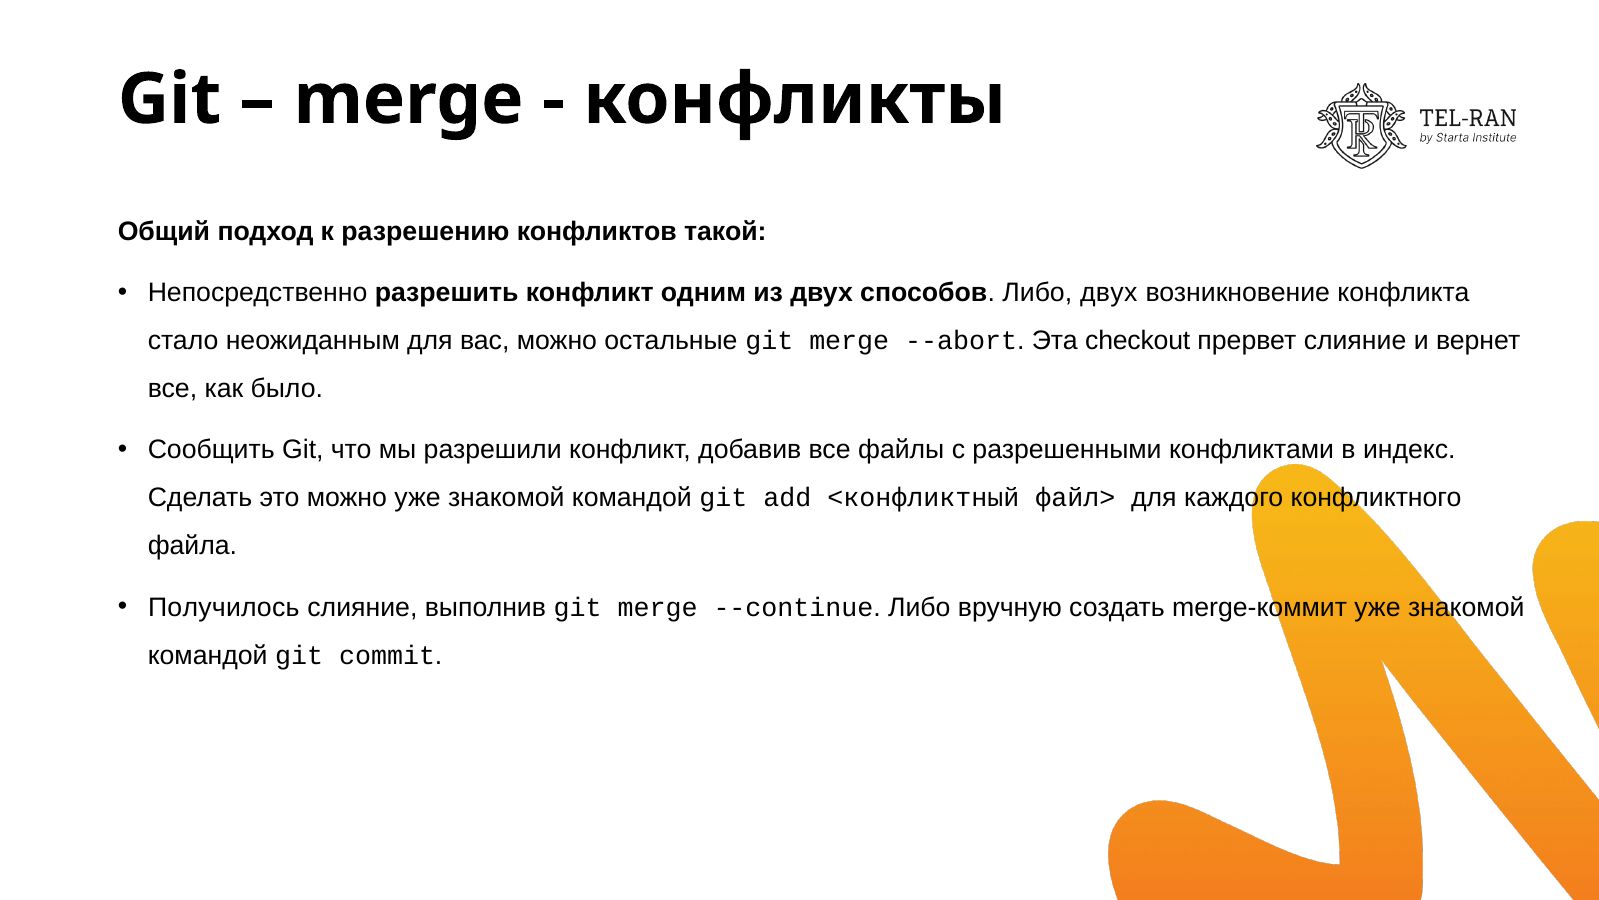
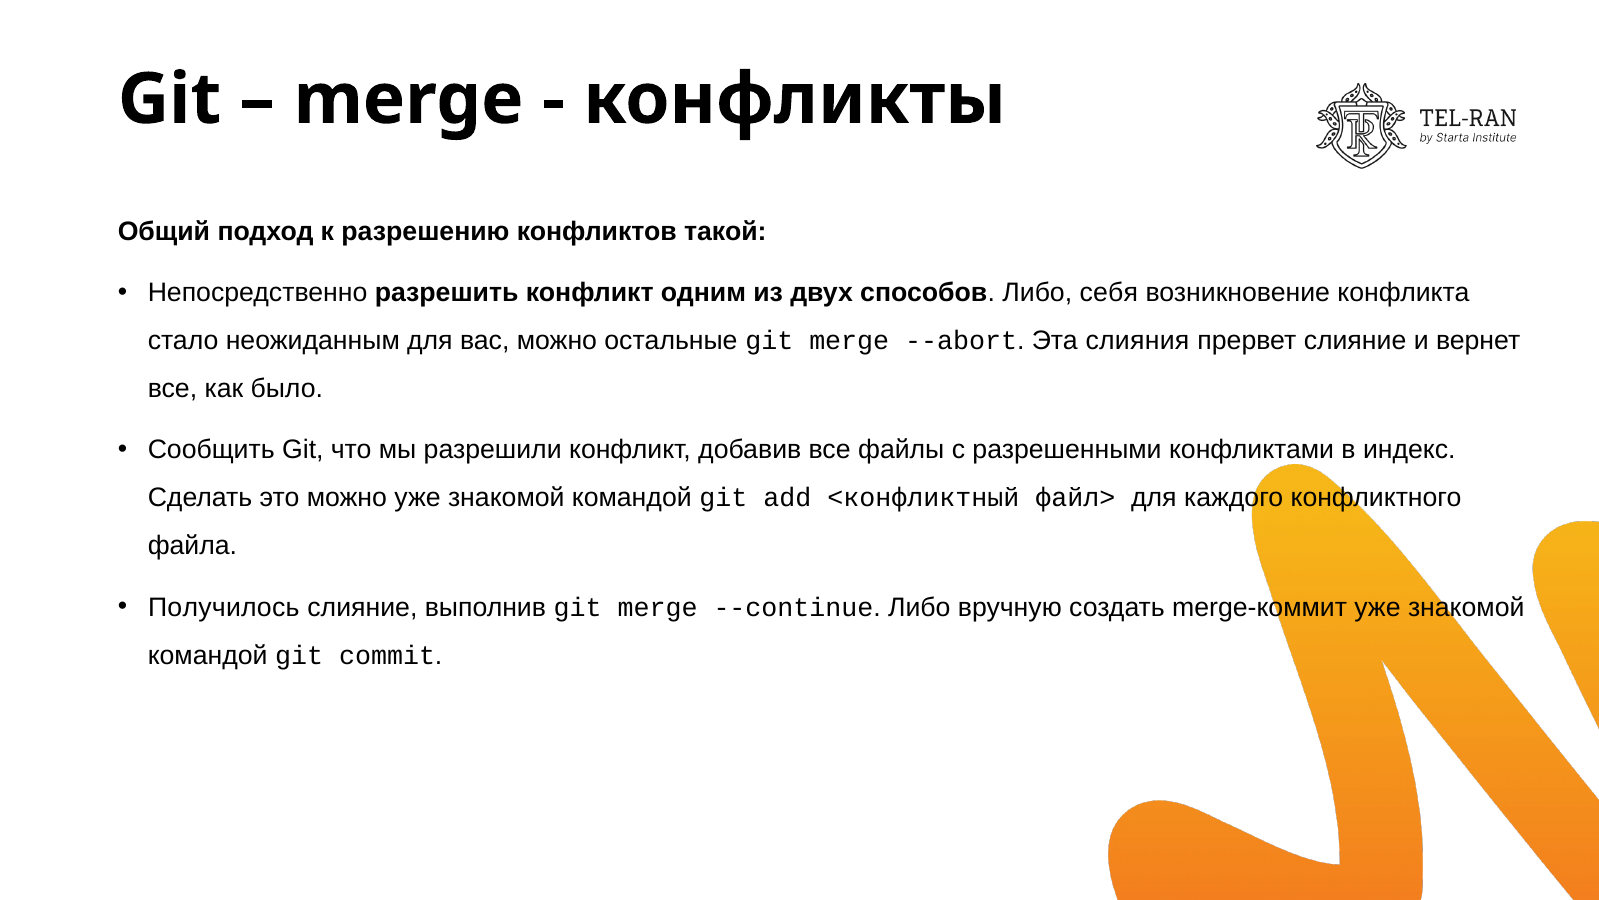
Либо двух: двух -> себя
checkout: checkout -> слияния
